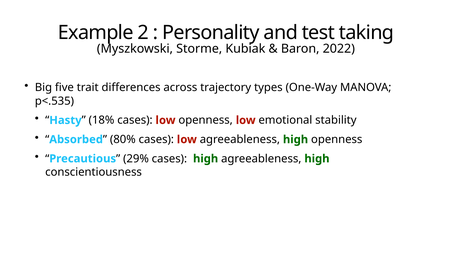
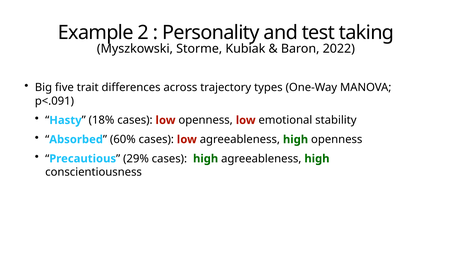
p<.535: p<.535 -> p<.091
80%: 80% -> 60%
